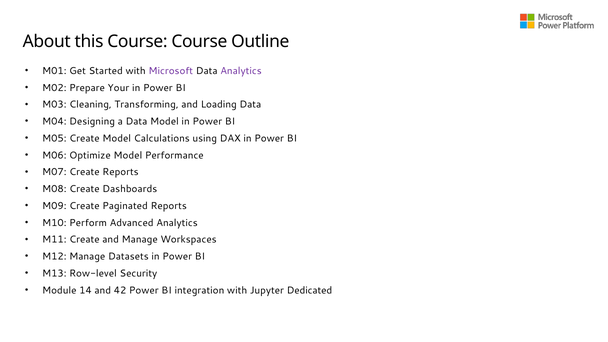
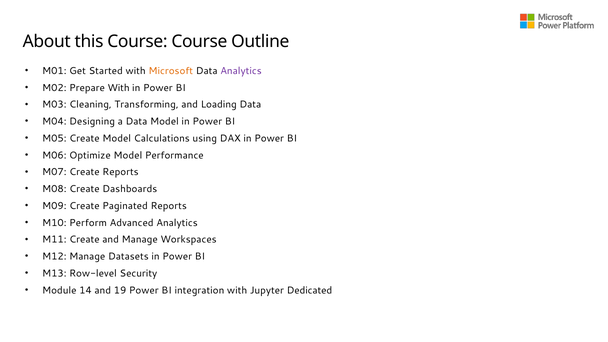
Microsoft colour: purple -> orange
Prepare Your: Your -> With
42: 42 -> 19
